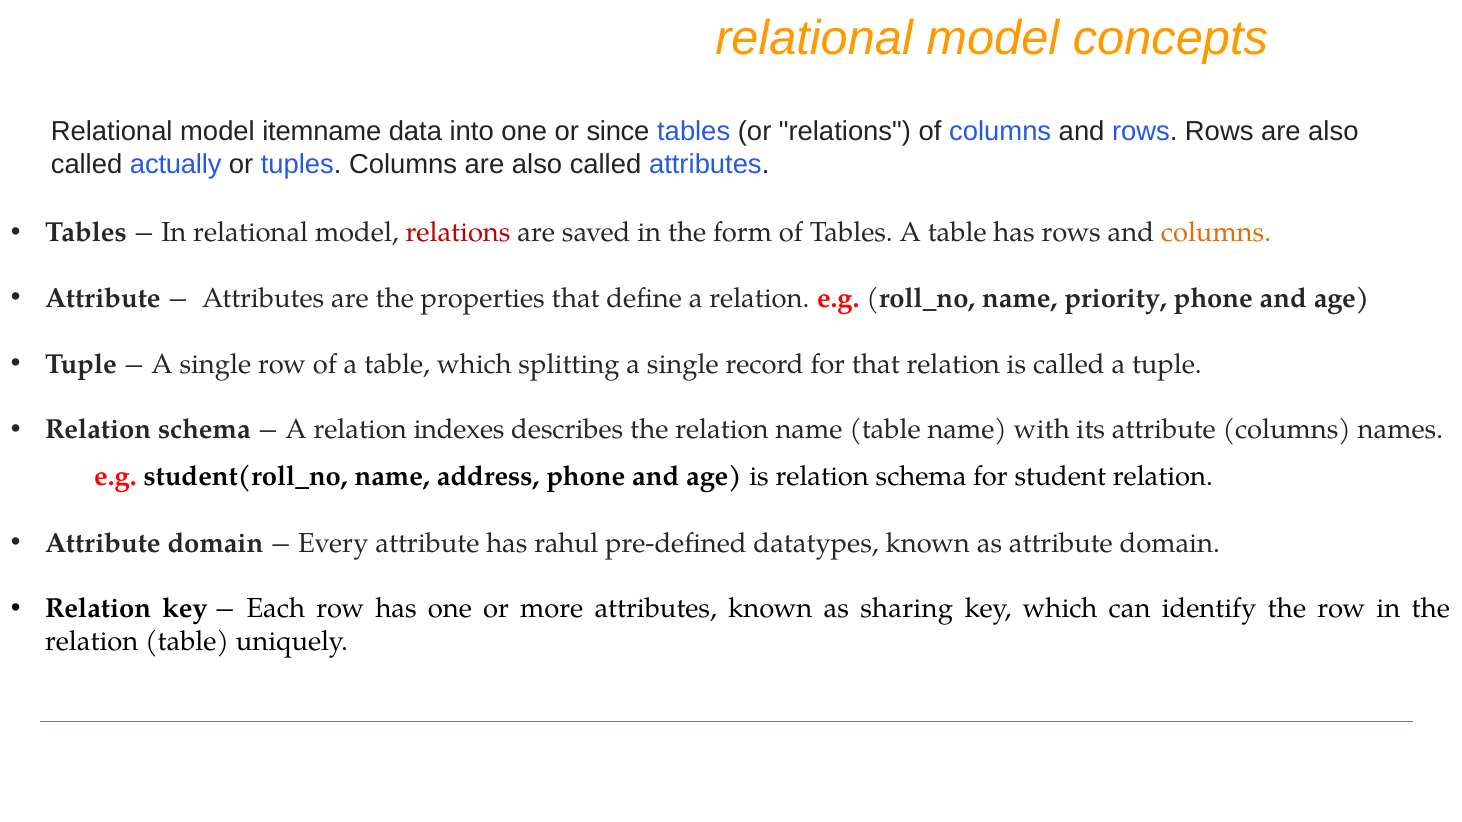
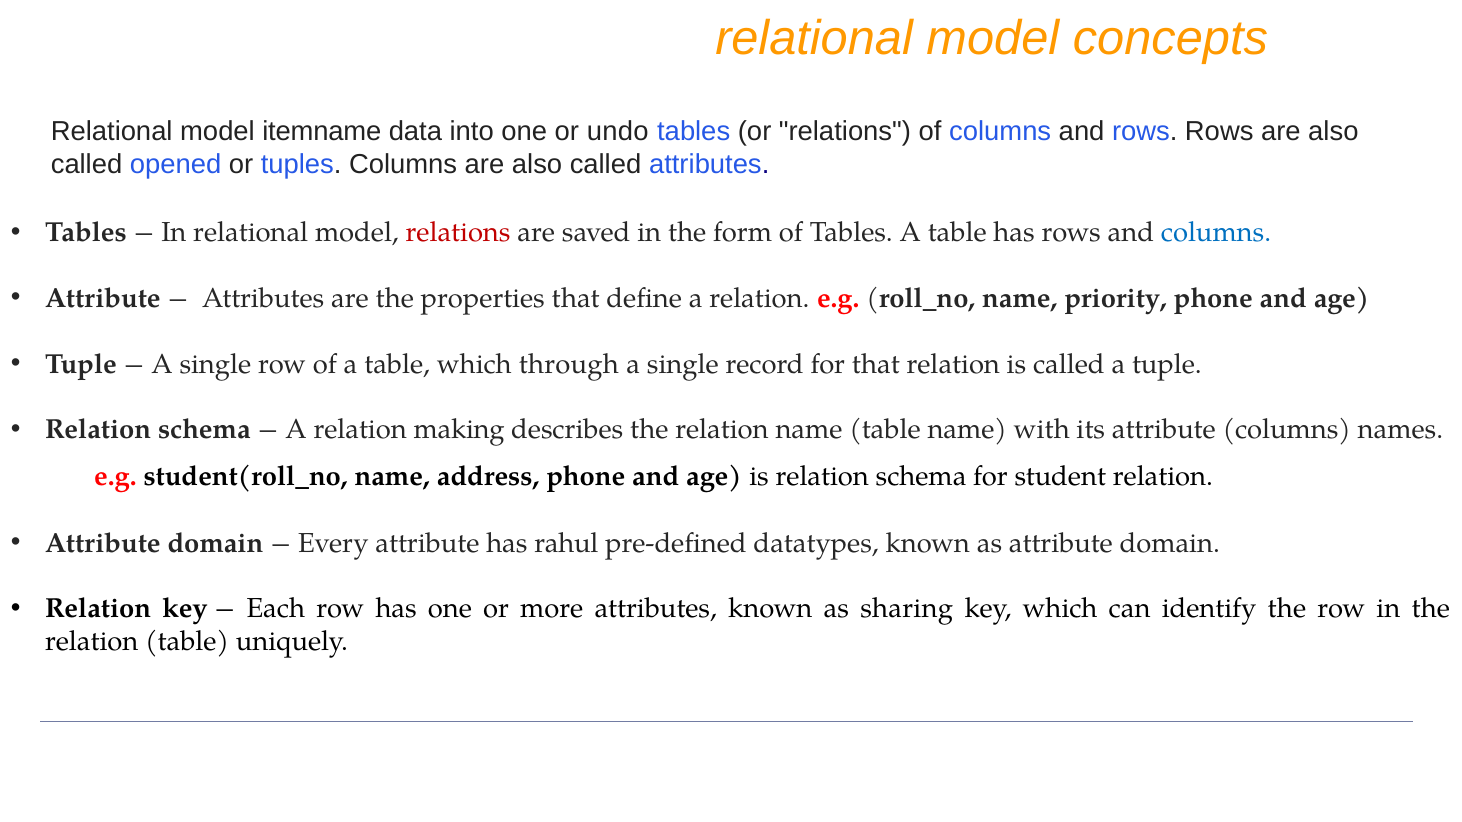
since: since -> undo
actually: actually -> opened
columns at (1216, 233) colour: orange -> blue
splitting: splitting -> through
indexes: indexes -> making
